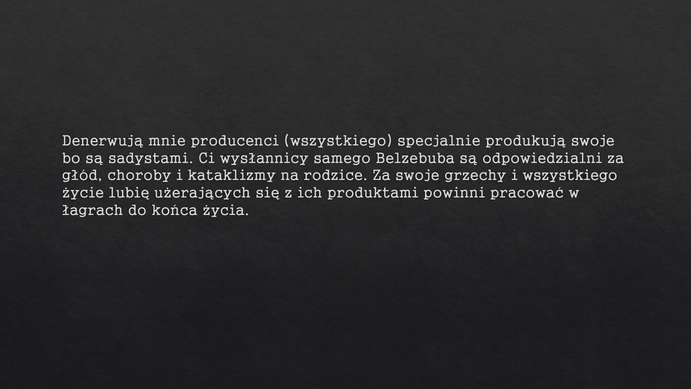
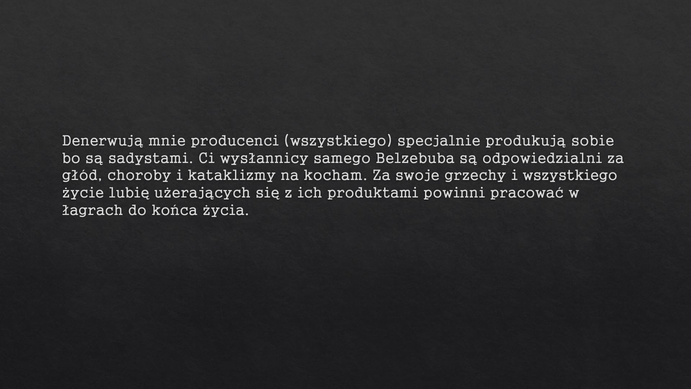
produkują swoje: swoje -> sobie
rodzice: rodzice -> kocham
